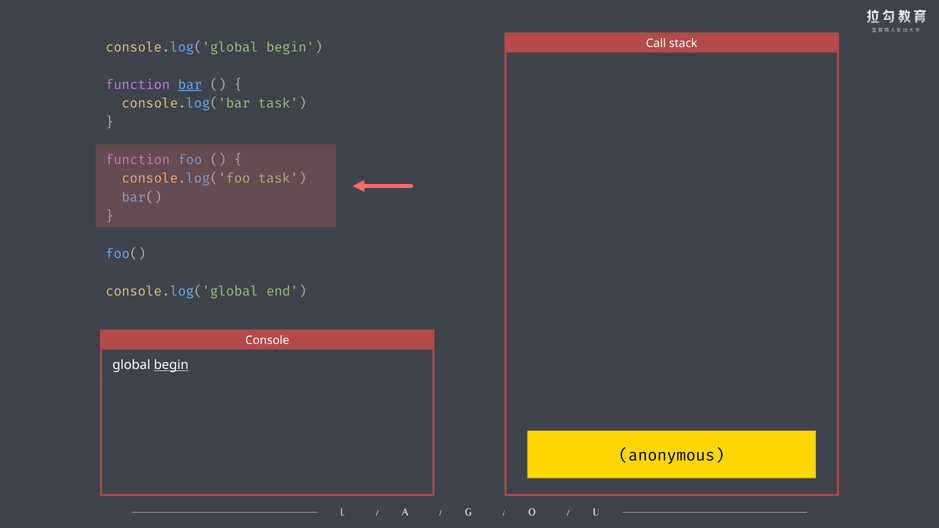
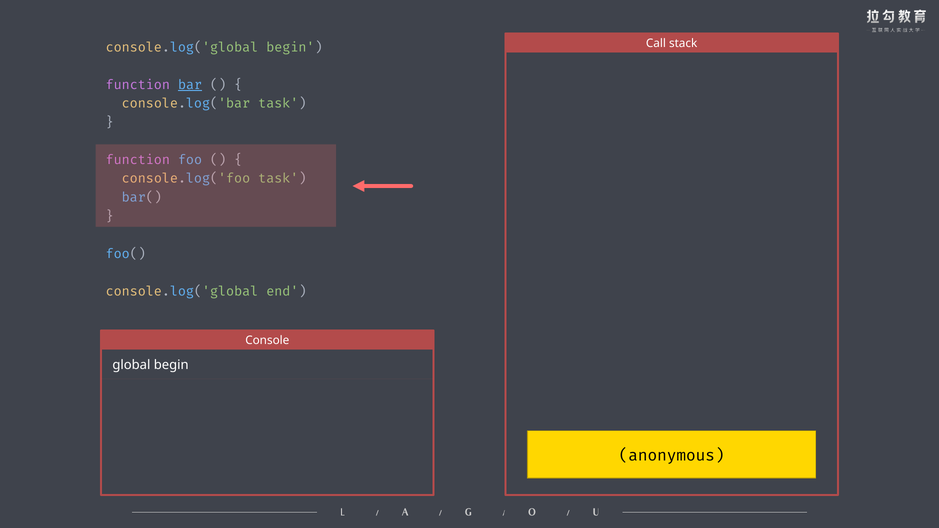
begin at (171, 365) underline: present -> none
